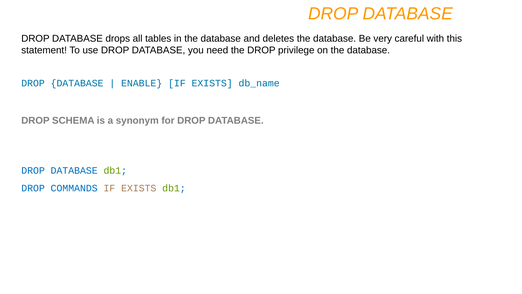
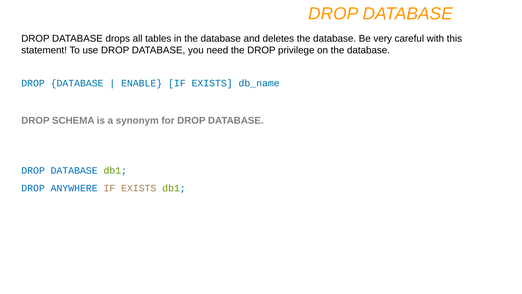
COMMANDS: COMMANDS -> ANYWHERE
